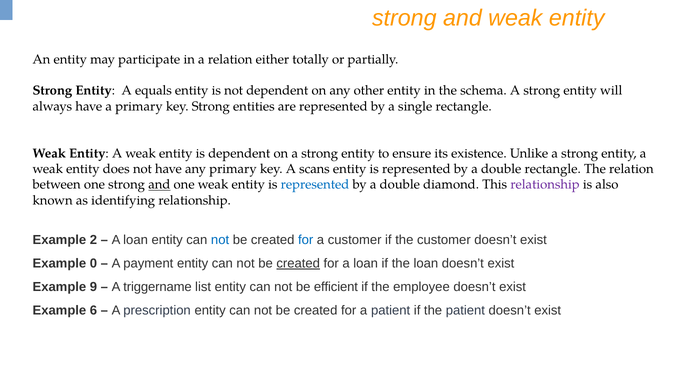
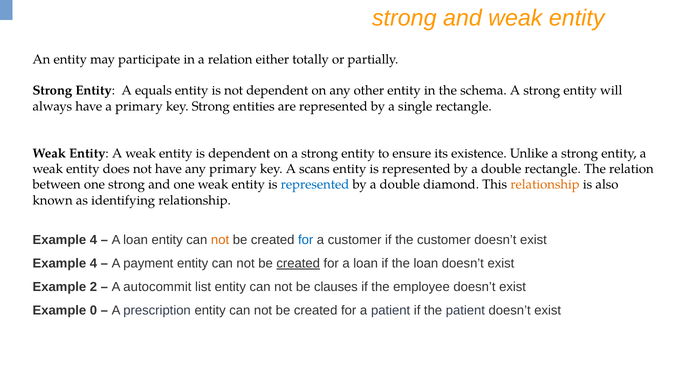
and at (159, 185) underline: present -> none
relationship at (545, 185) colour: purple -> orange
2 at (93, 240): 2 -> 4
not at (220, 240) colour: blue -> orange
0 at (93, 263): 0 -> 4
9: 9 -> 2
triggername: triggername -> autocommit
efficient: efficient -> clauses
6: 6 -> 0
